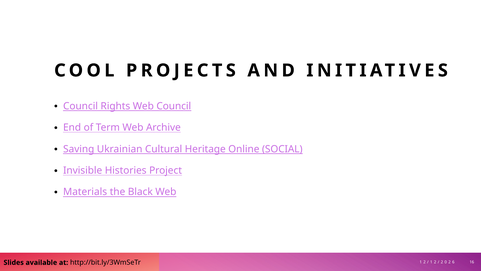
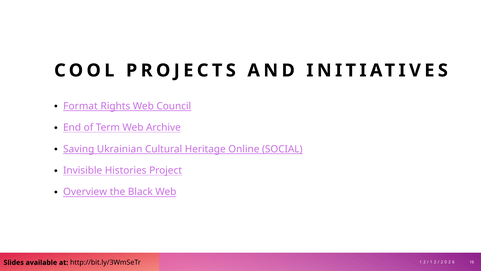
Council at (81, 106): Council -> Format
Materials: Materials -> Overview
